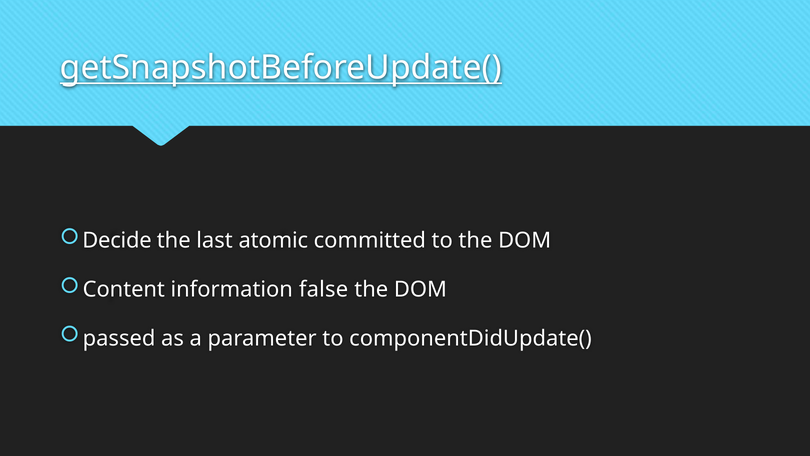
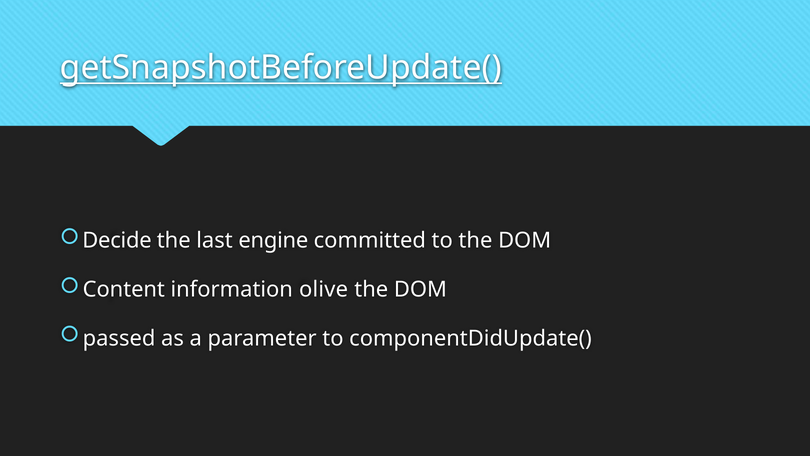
atomic: atomic -> engine
false: false -> olive
